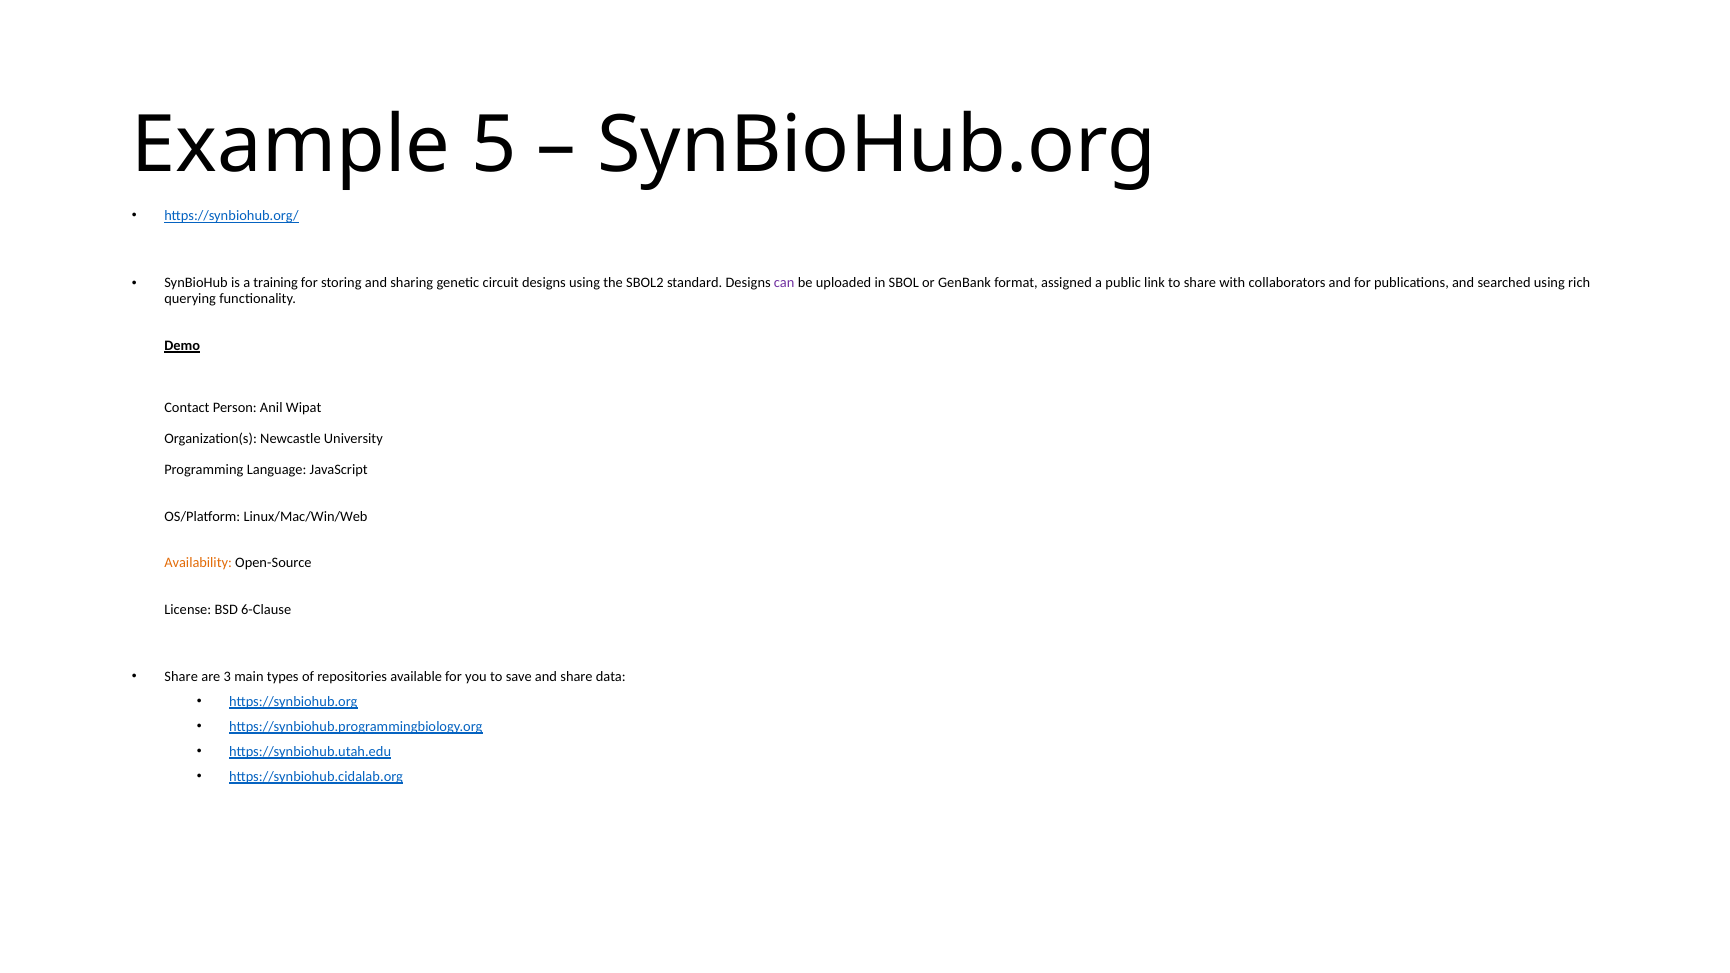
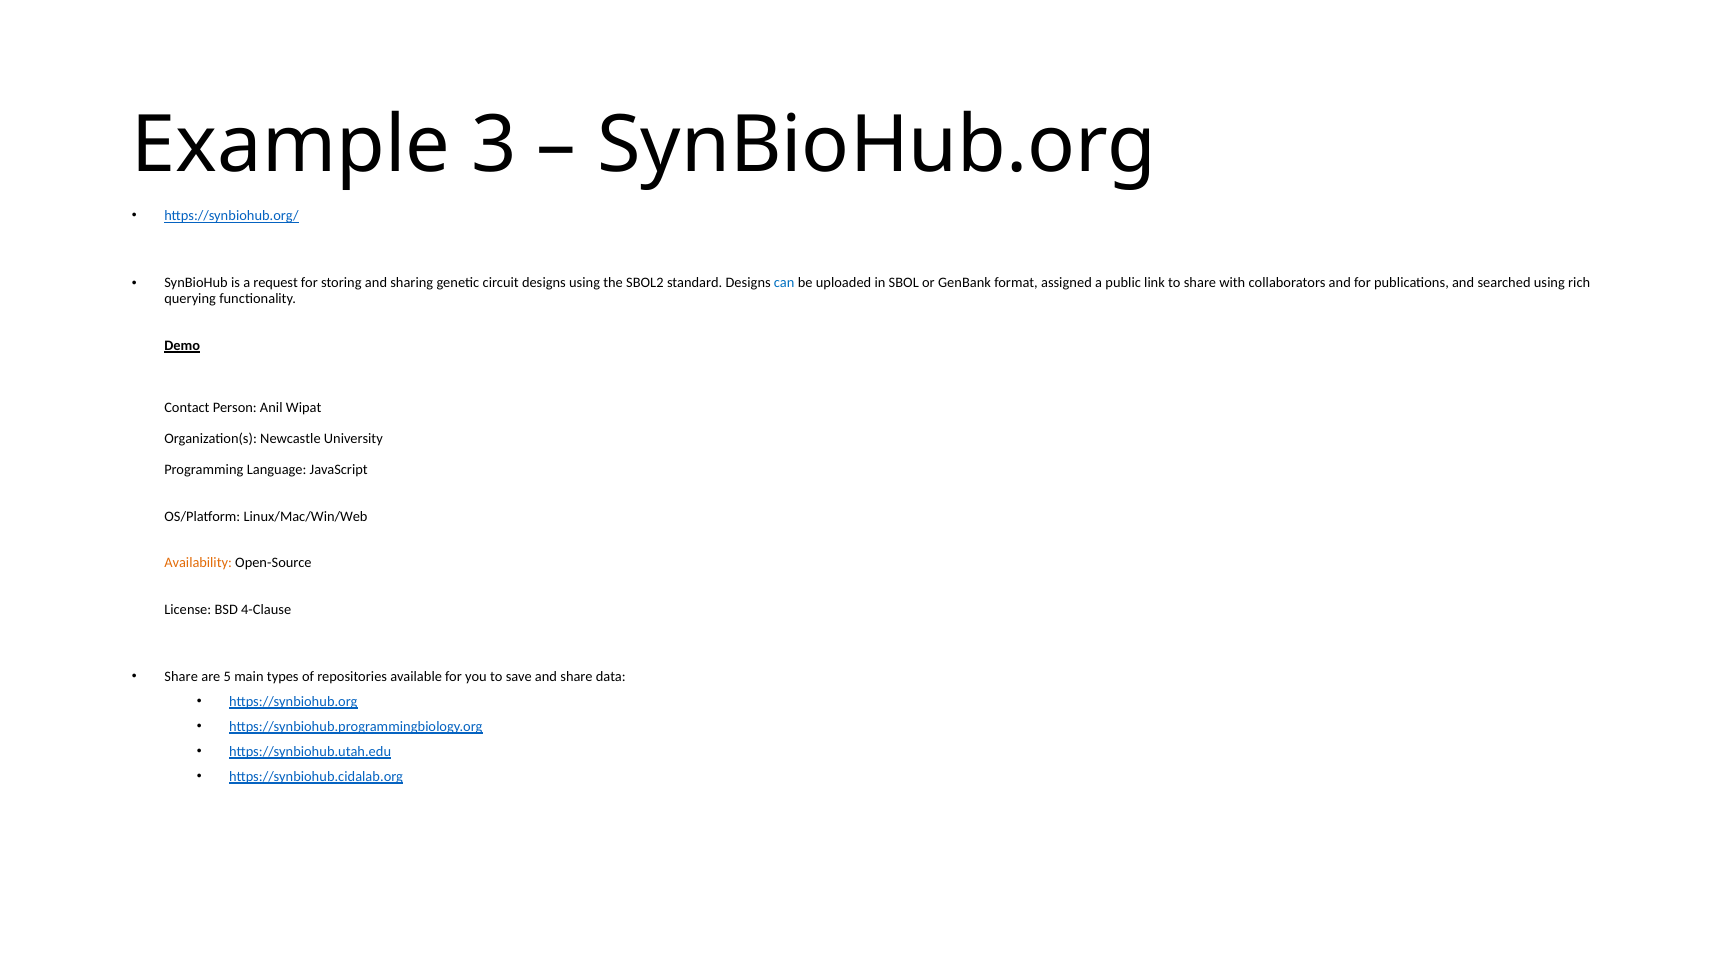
5: 5 -> 3
training: training -> request
can colour: purple -> blue
6-Clause: 6-Clause -> 4-Clause
3: 3 -> 5
